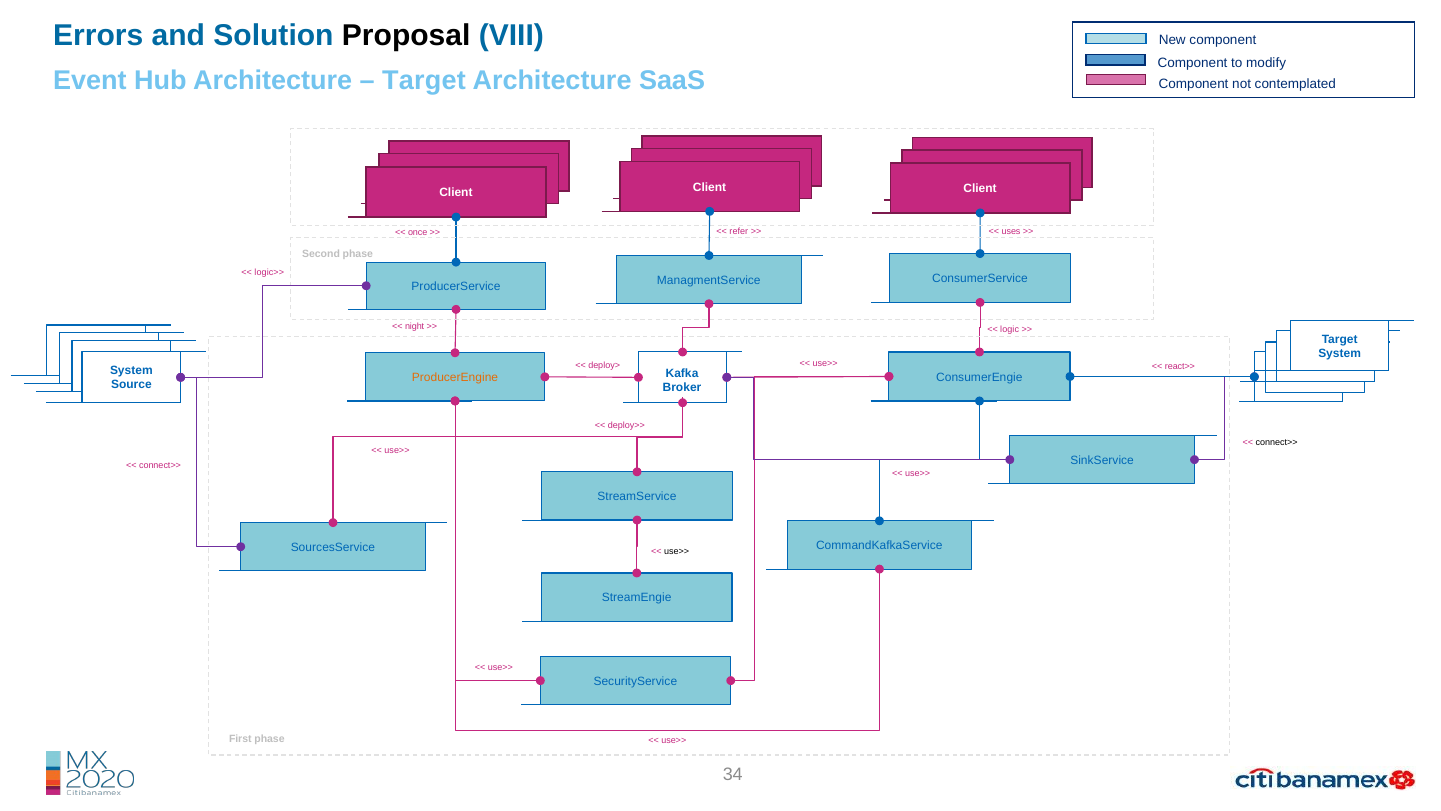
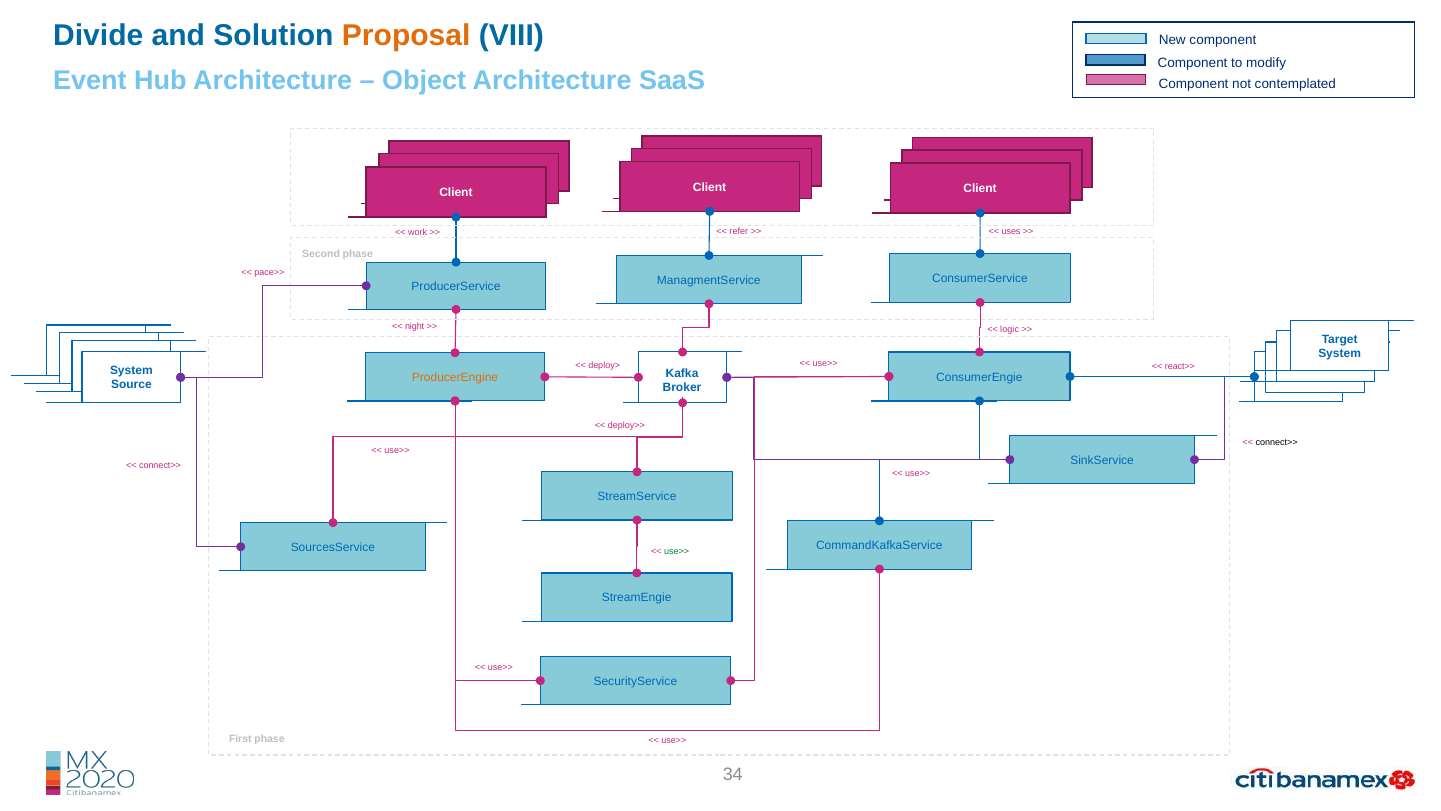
Errors: Errors -> Divide
Proposal colour: black -> orange
Target at (424, 80): Target -> Object
once: once -> work
logic>>: logic>> -> pace>>
use>> at (677, 551) colour: black -> green
